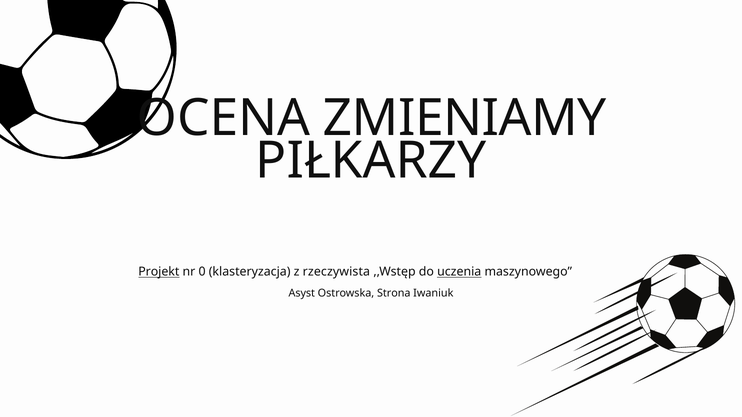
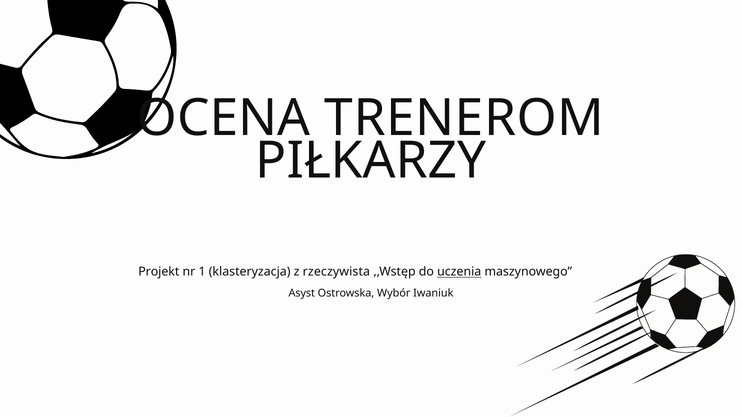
ZMIENIAMY: ZMIENIAMY -> TRENEROM
Projekt underline: present -> none
0: 0 -> 1
Strona: Strona -> Wybór
